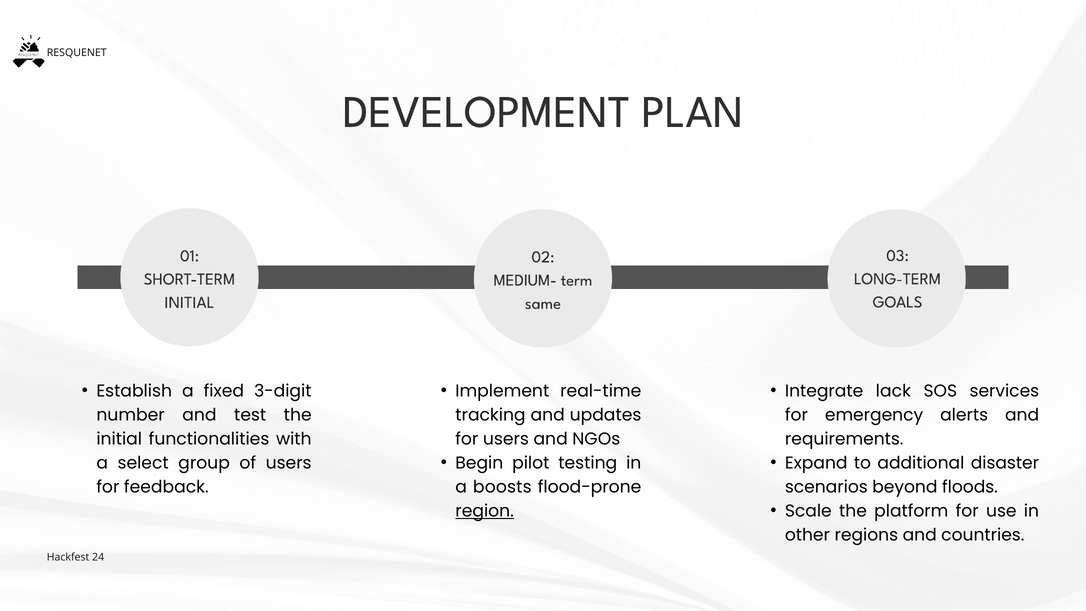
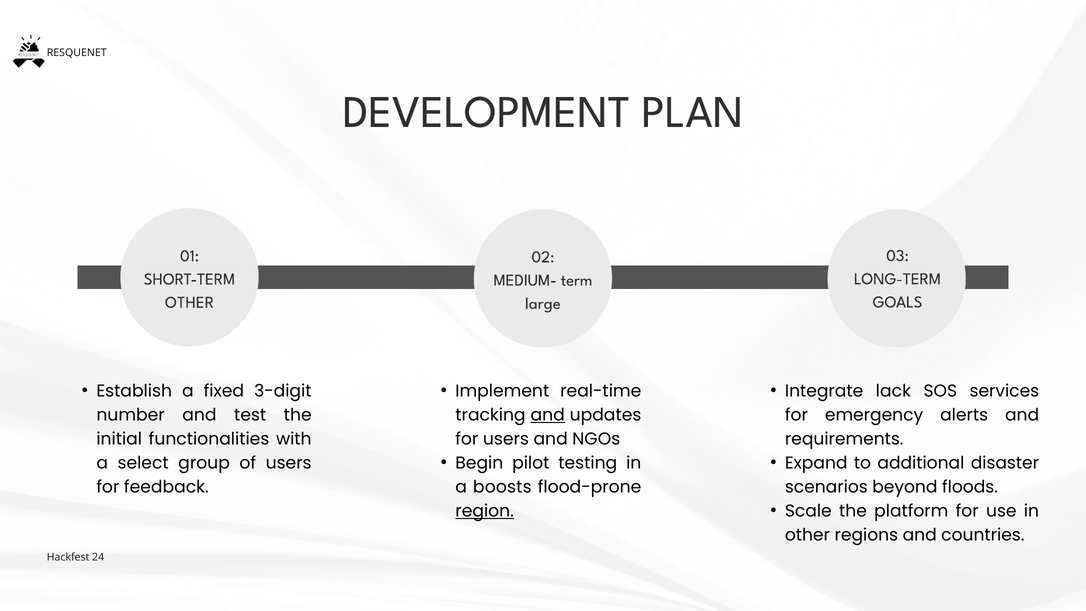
INITIAL at (189, 302): INITIAL -> OTHER
same: same -> large
and at (548, 415) underline: none -> present
